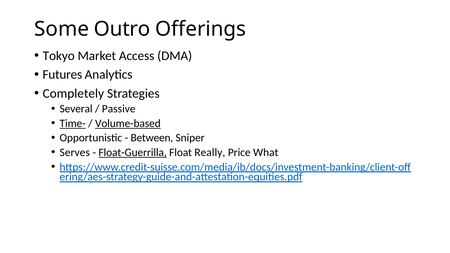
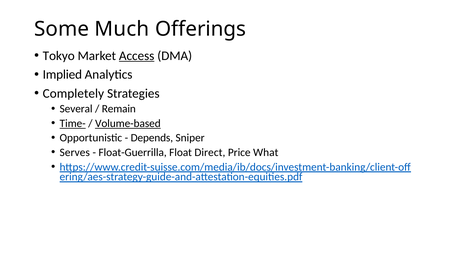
Outro: Outro -> Much
Access underline: none -> present
Futures: Futures -> Implied
Passive: Passive -> Remain
Between: Between -> Depends
Float-Guerrilla underline: present -> none
Really: Really -> Direct
